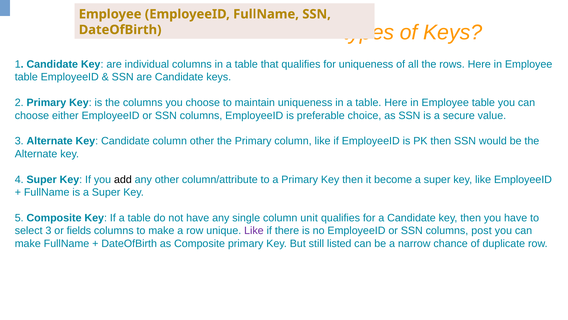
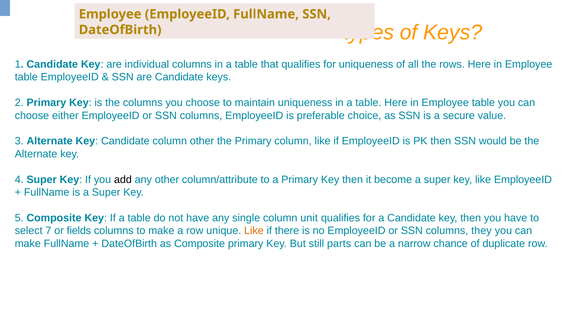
select 3: 3 -> 7
Like at (254, 230) colour: purple -> orange
post: post -> they
listed: listed -> parts
